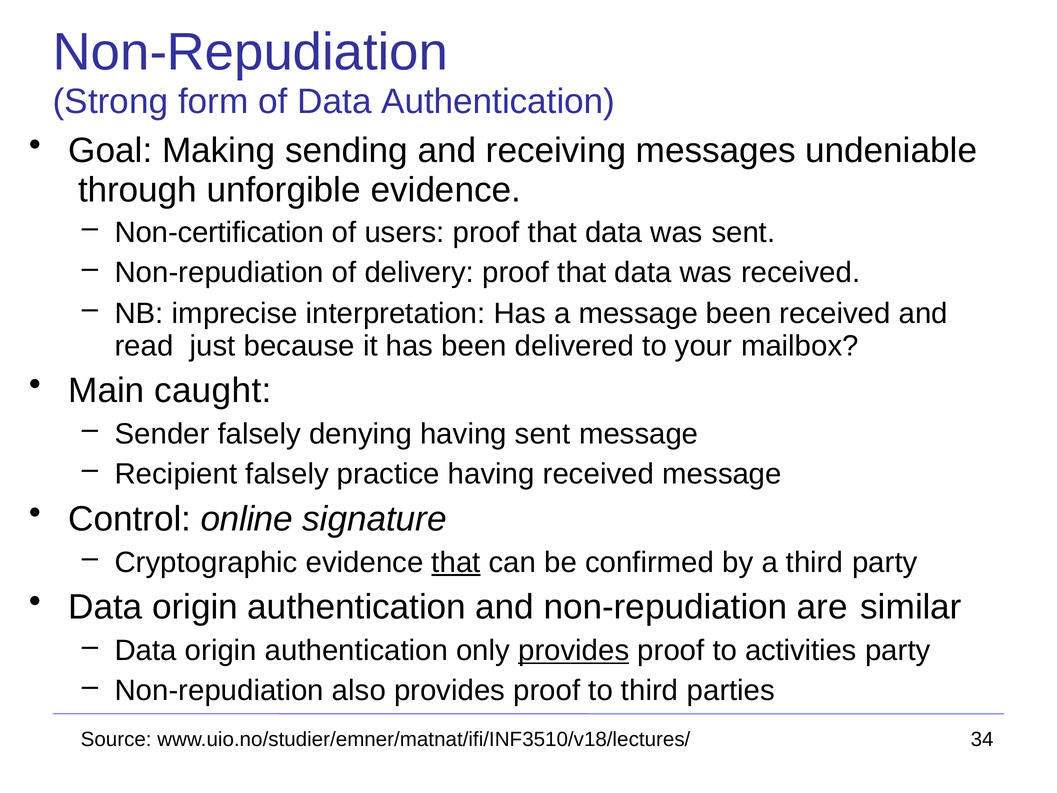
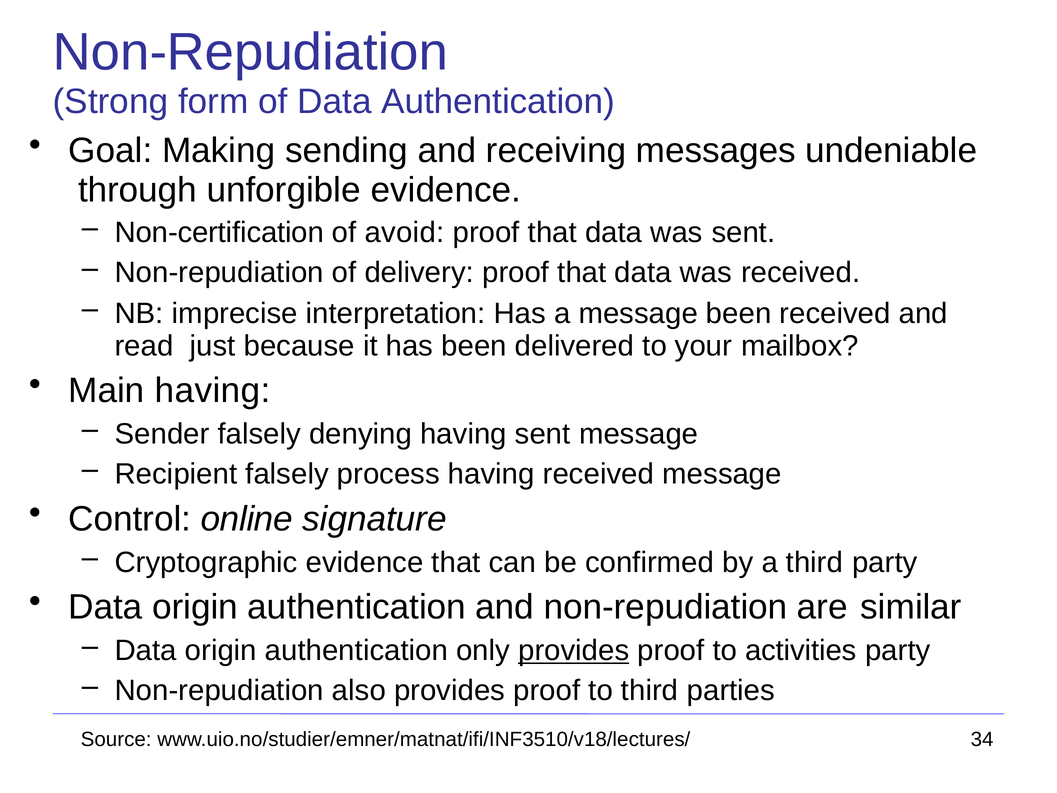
users: users -> avoid
Main caught: caught -> having
practice: practice -> process
that at (456, 562) underline: present -> none
